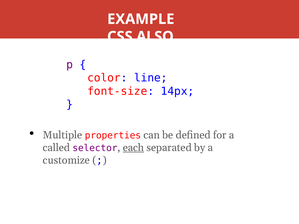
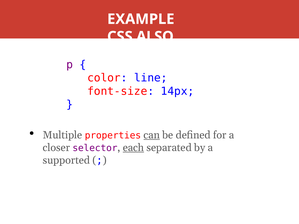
can underline: none -> present
called: called -> closer
customize: customize -> supported
